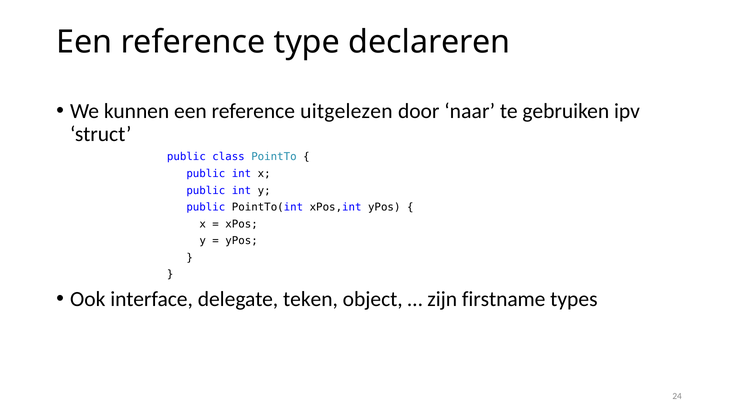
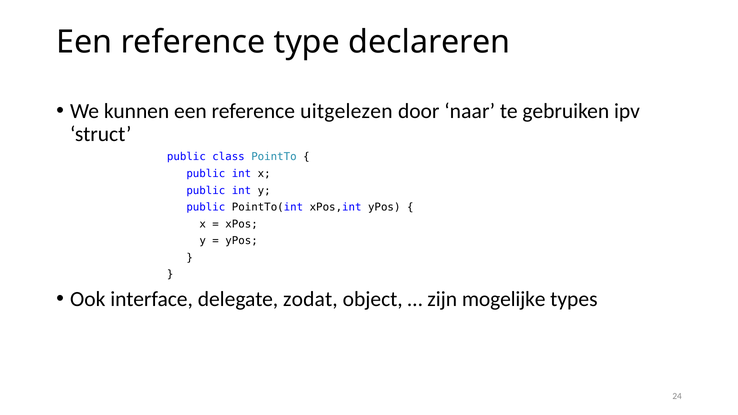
teken: teken -> zodat
firstname: firstname -> mogelijke
